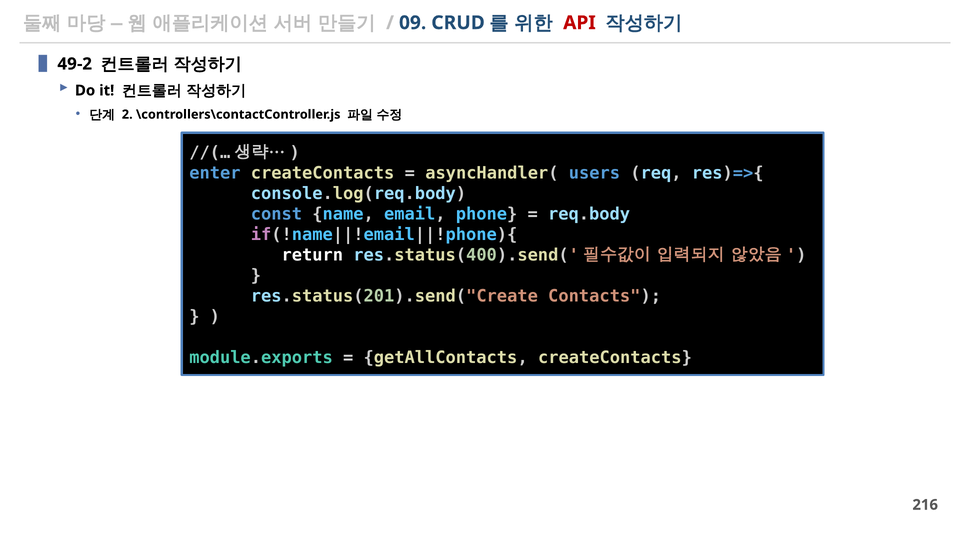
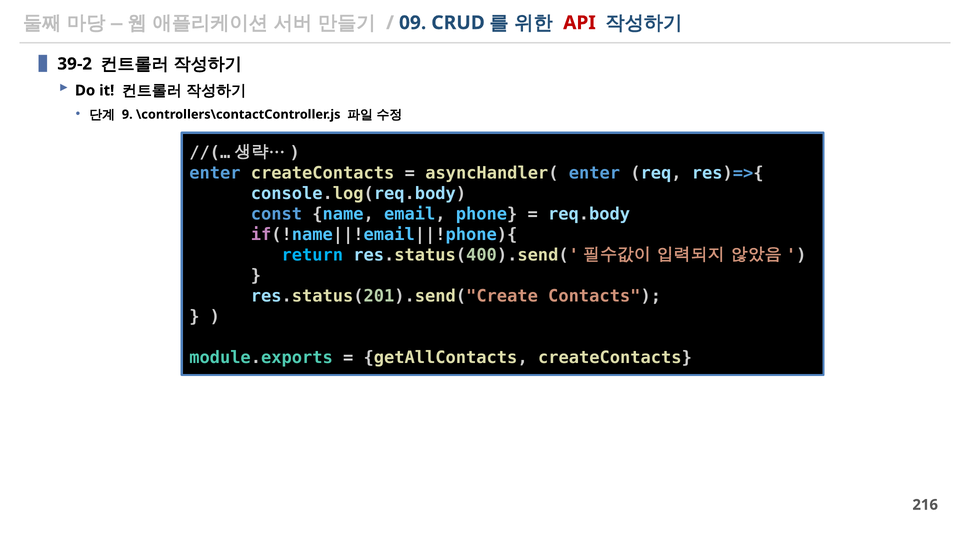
49-2: 49-2 -> 39-2
2: 2 -> 9
asyncHandler( users: users -> enter
return colour: white -> light blue
